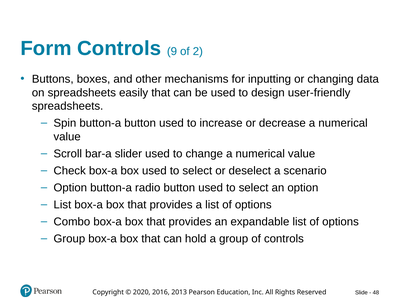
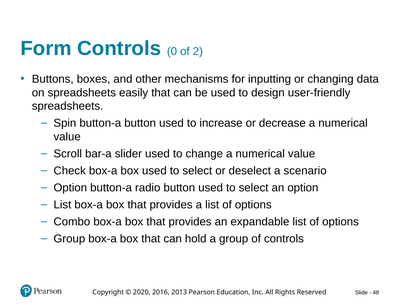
9: 9 -> 0
